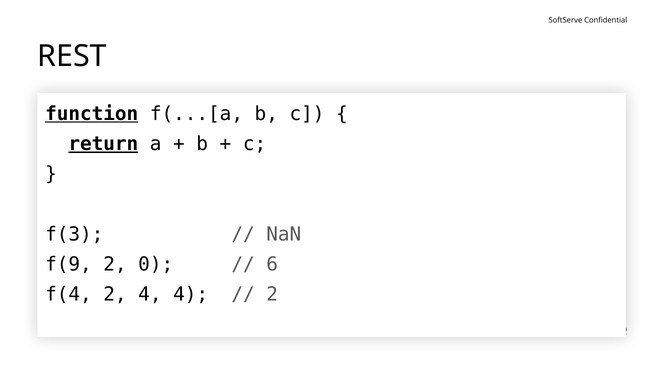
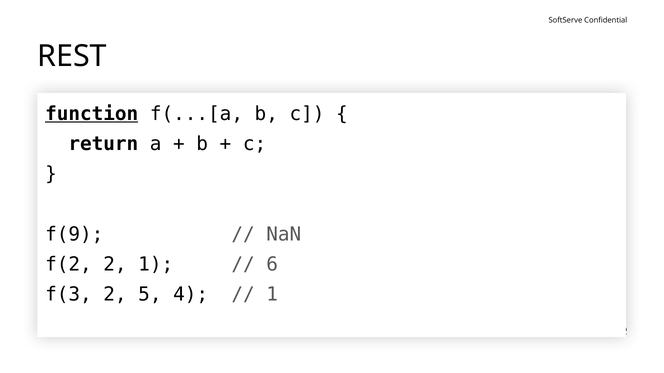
return underline: present -> none
f(3: f(3 -> f(9
f(9: f(9 -> f(2
2 0: 0 -> 1
f(4: f(4 -> f(3
2 4: 4 -> 5
2 at (272, 295): 2 -> 1
